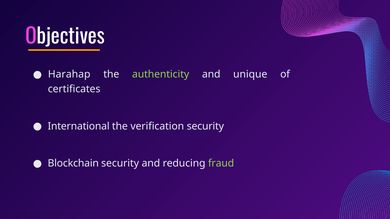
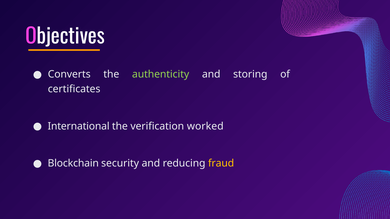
Harahap: Harahap -> Converts
unique: unique -> storing
verification security: security -> worked
fraud colour: light green -> yellow
